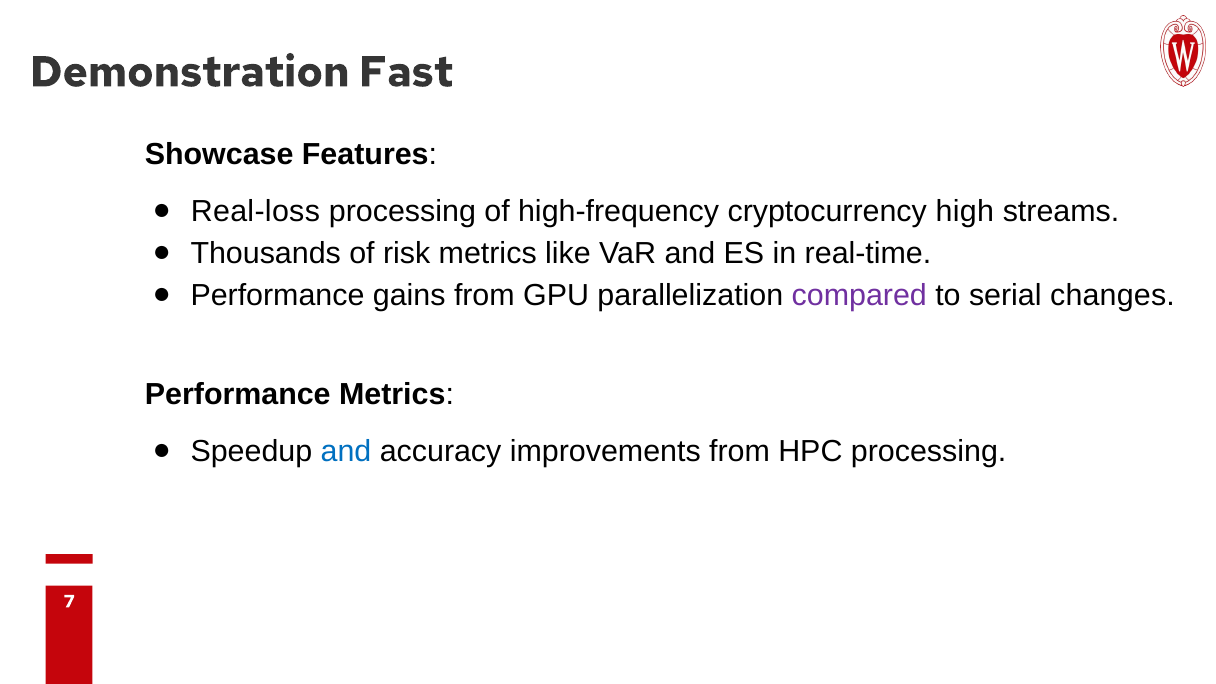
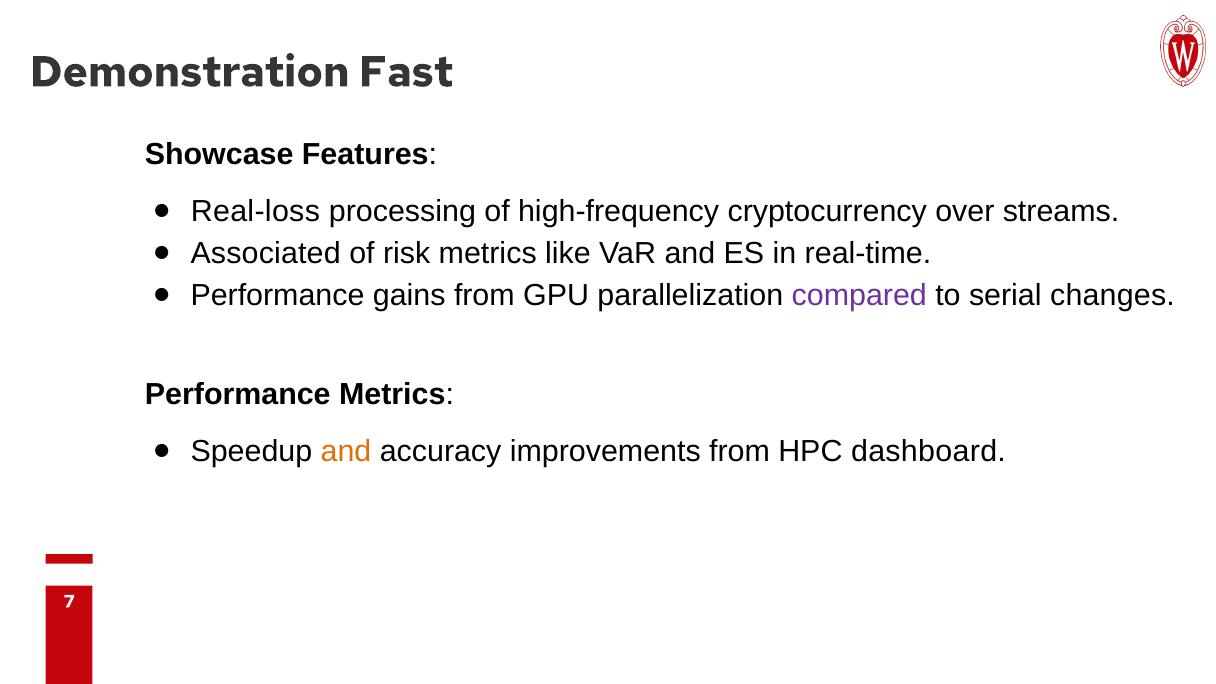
high: high -> over
Thousands: Thousands -> Associated
and at (346, 451) colour: blue -> orange
HPC processing: processing -> dashboard
